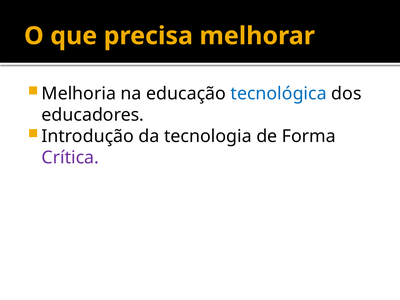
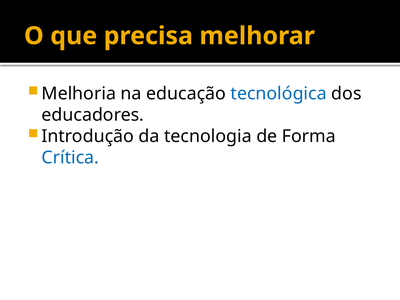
Crítica colour: purple -> blue
